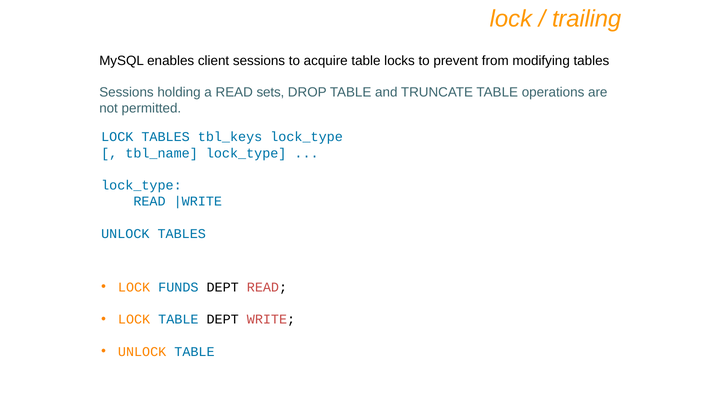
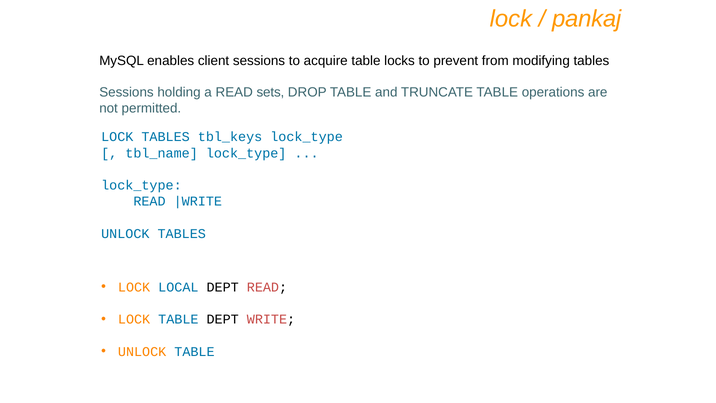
trailing: trailing -> pankaj
FUNDS: FUNDS -> LOCAL
